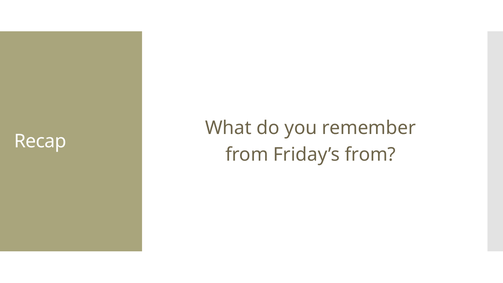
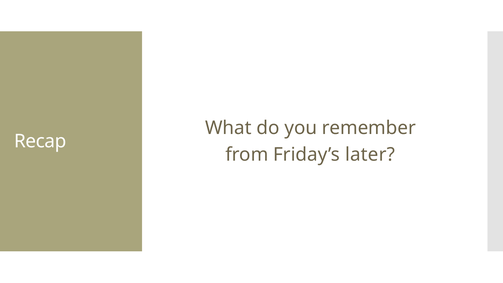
Friday’s from: from -> later
